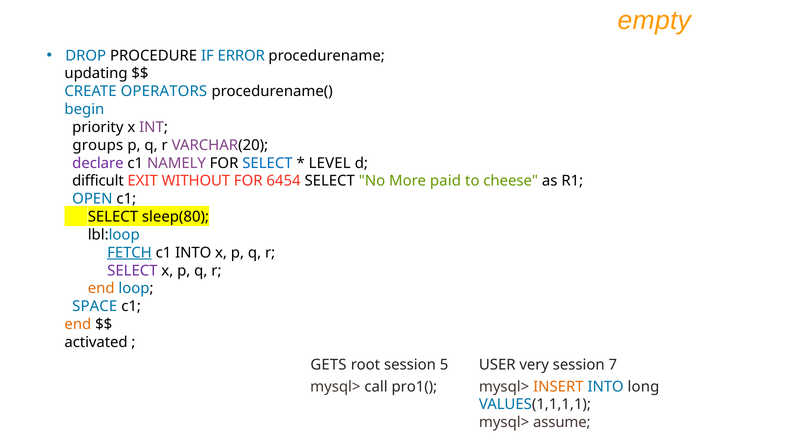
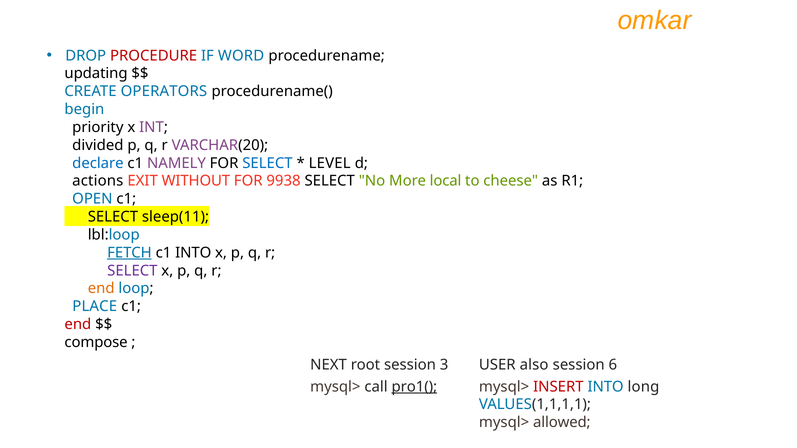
empty: empty -> omkar
PROCEDURE colour: black -> red
ERROR: ERROR -> WORD
groups: groups -> divided
declare colour: purple -> blue
difficult: difficult -> actions
6454: 6454 -> 9938
paid: paid -> local
sleep(80: sleep(80 -> sleep(11
SPACE: SPACE -> PLACE
end at (78, 325) colour: orange -> red
activated: activated -> compose
GETS: GETS -> NEXT
5: 5 -> 3
very: very -> also
7: 7 -> 6
pro1( underline: none -> present
INSERT colour: orange -> red
assume: assume -> allowed
